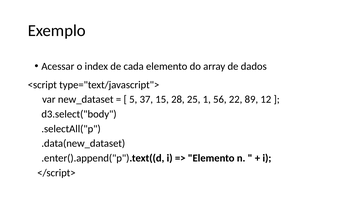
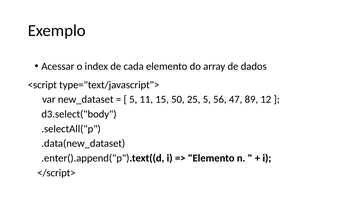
37: 37 -> 11
28: 28 -> 50
25 1: 1 -> 5
22: 22 -> 47
